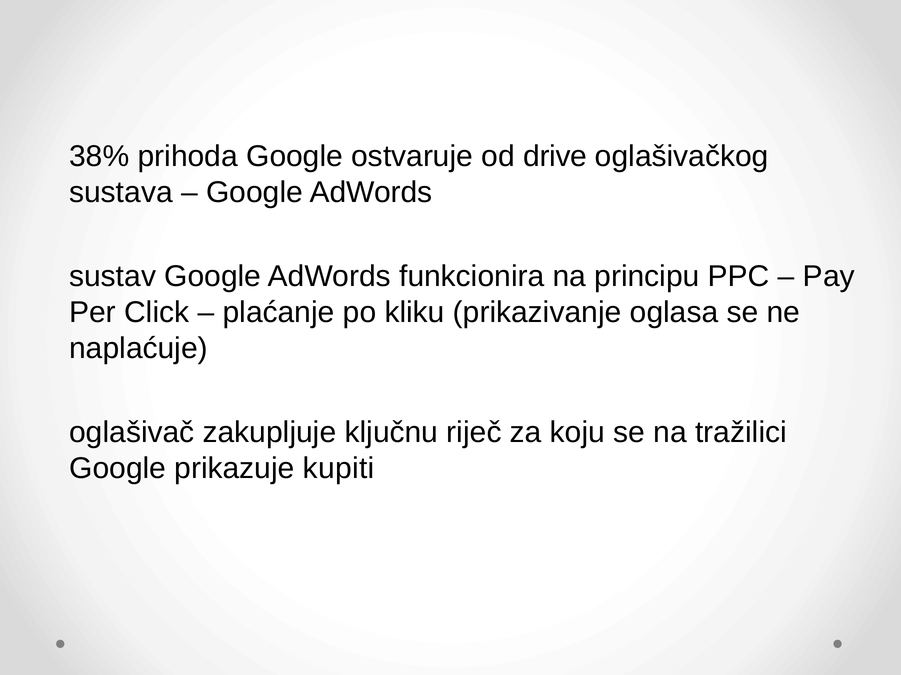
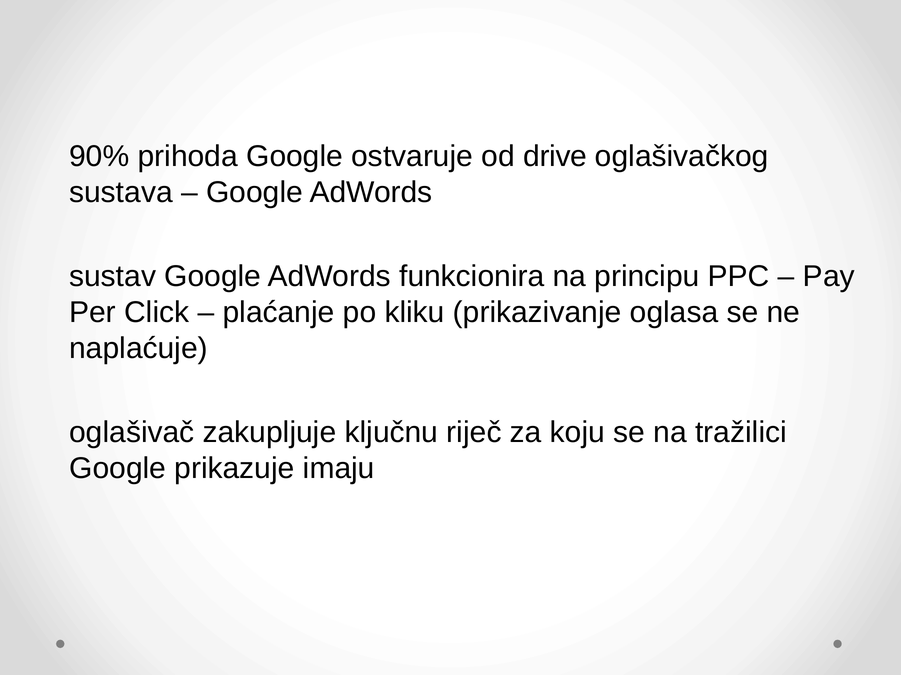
38%: 38% -> 90%
kupiti: kupiti -> imaju
